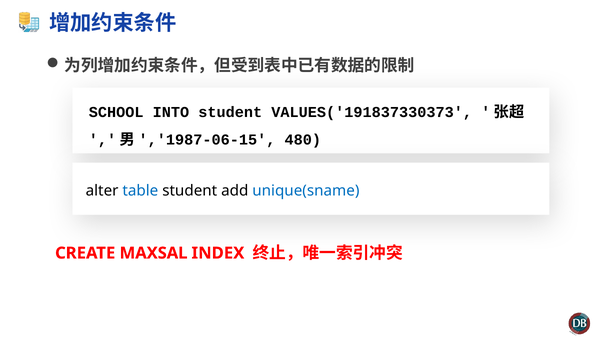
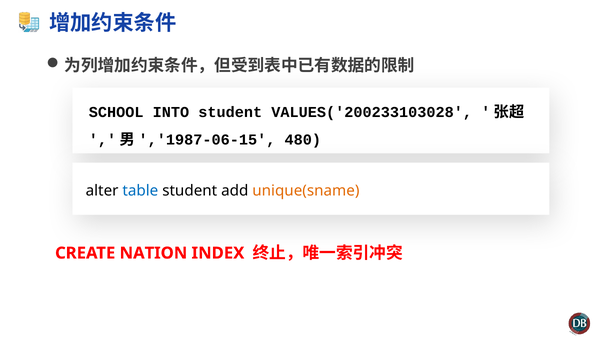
VALUES('191837330373: VALUES('191837330373 -> VALUES('200233103028
unique(sname colour: blue -> orange
MAXSAL: MAXSAL -> NATION
